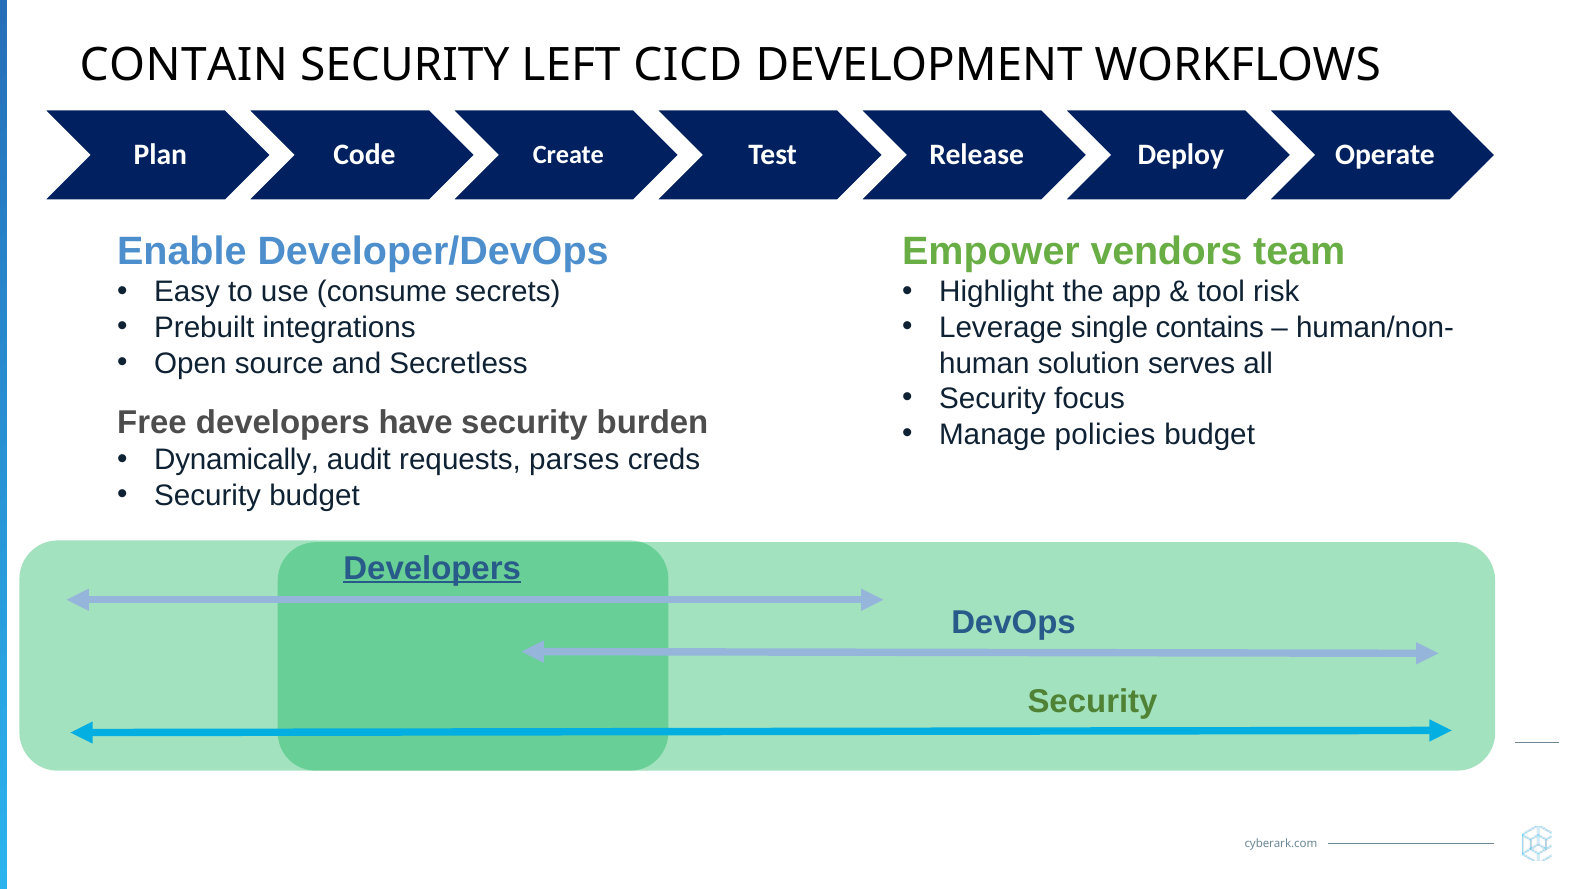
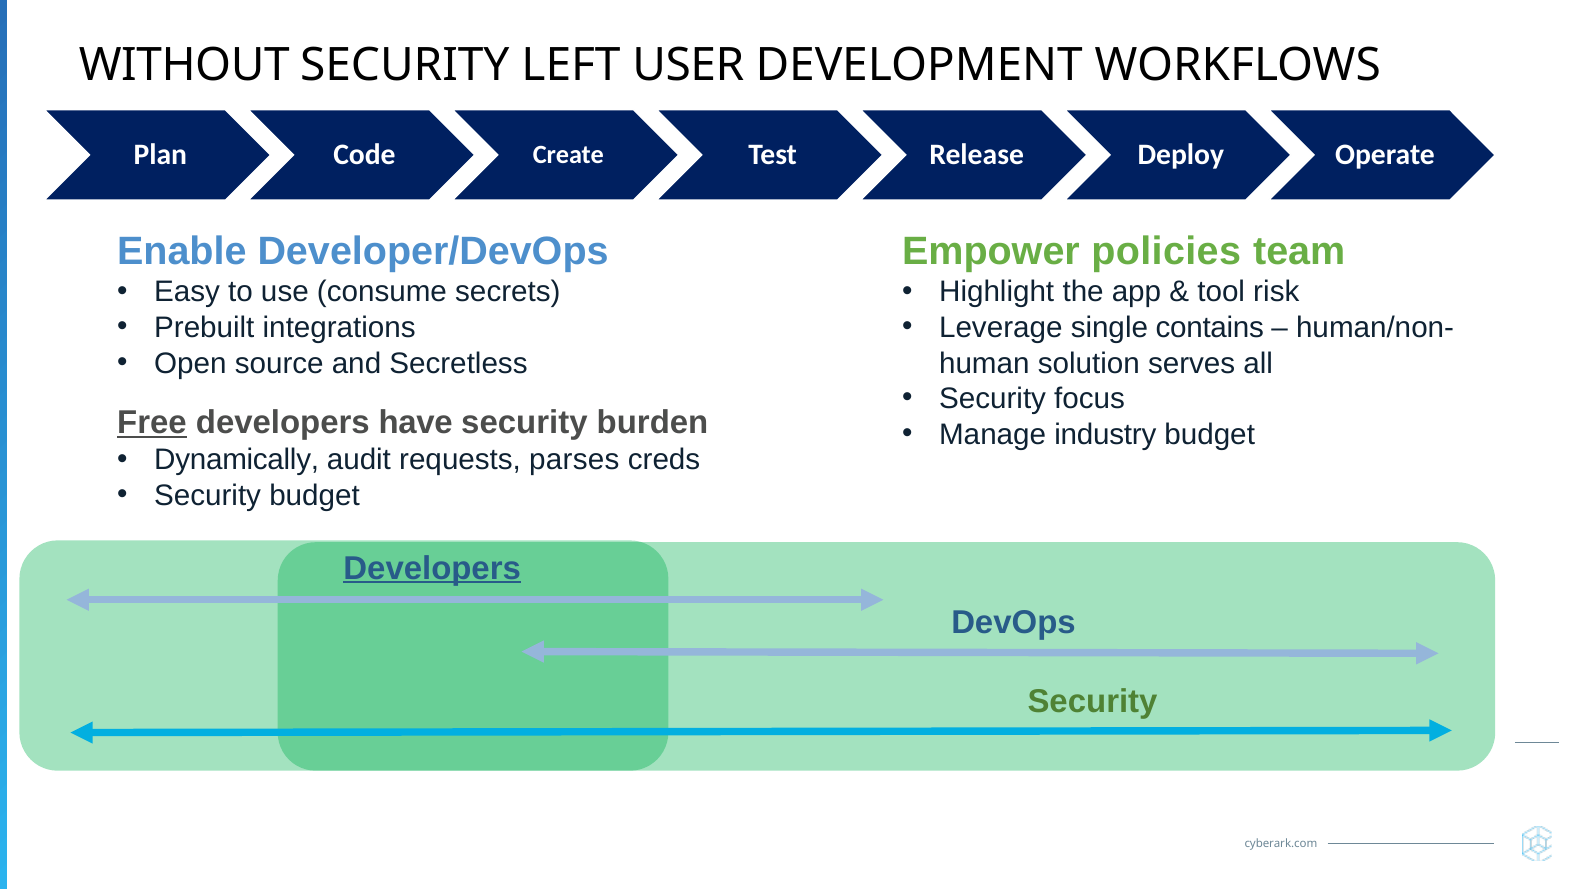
CONTAIN: CONTAIN -> WITHOUT
CICD: CICD -> USER
vendors: vendors -> policies
Free underline: none -> present
policies: policies -> industry
